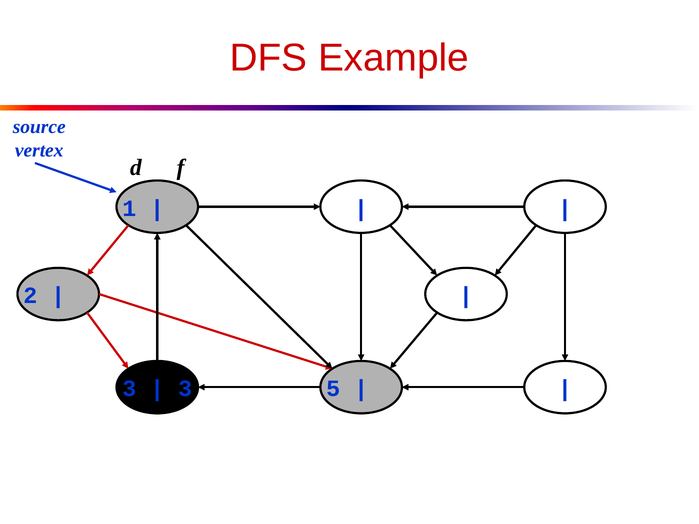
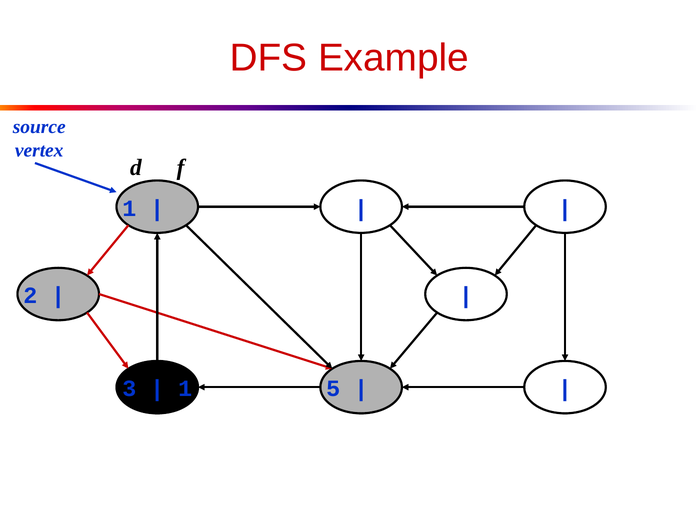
3 at (185, 389): 3 -> 1
